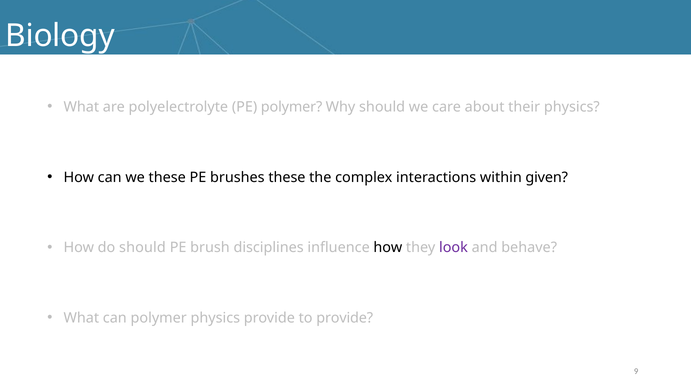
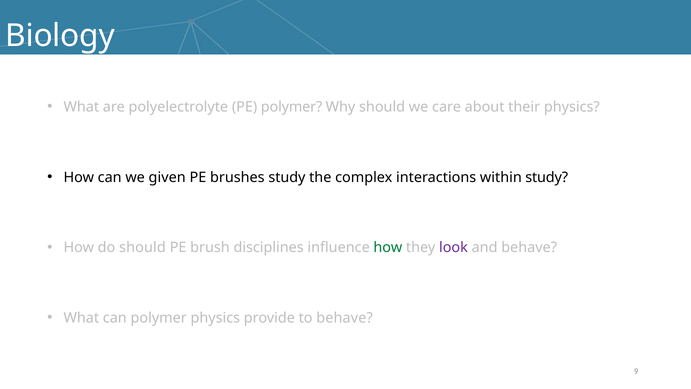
we these: these -> given
brushes these: these -> study
within given: given -> study
how at (388, 247) colour: black -> green
to provide: provide -> behave
